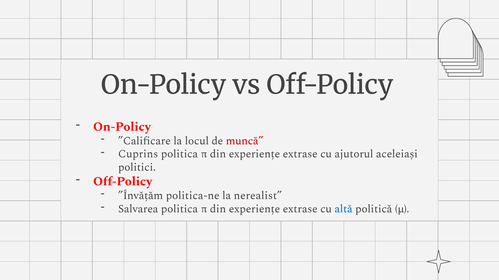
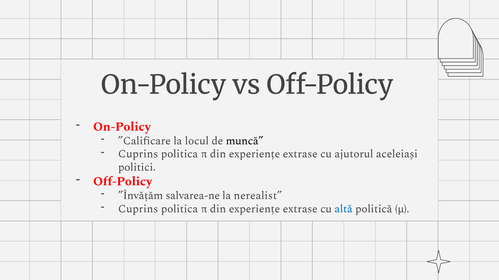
muncă colour: red -> black
politica-ne: politica-ne -> salvarea-ne
Salvarea at (138, 209): Salvarea -> Cuprins
